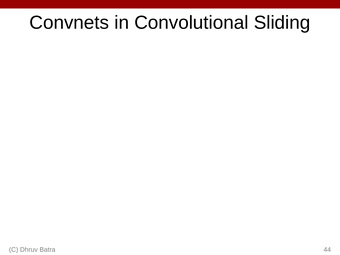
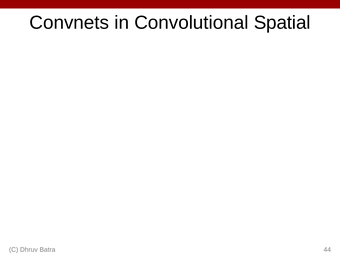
Sliding: Sliding -> Spatial
